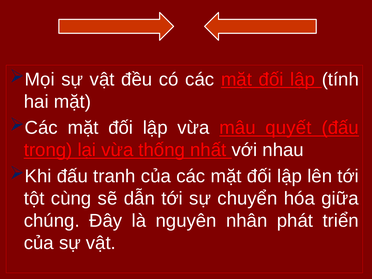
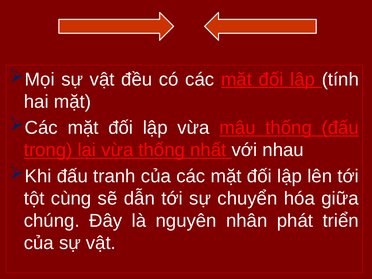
mâu quyết: quyết -> thống
